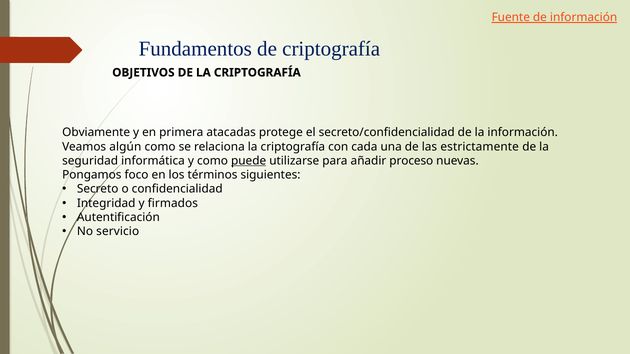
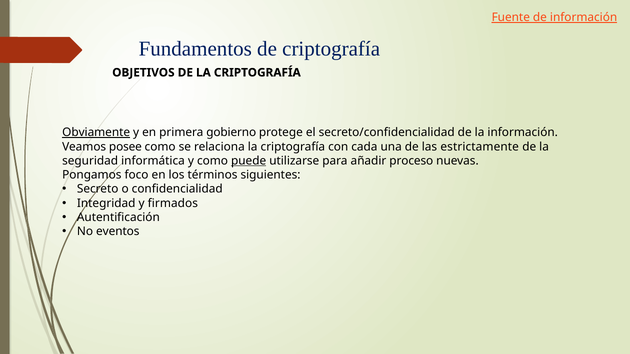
Obviamente underline: none -> present
atacadas: atacadas -> gobierno
algún: algún -> posee
servicio: servicio -> eventos
